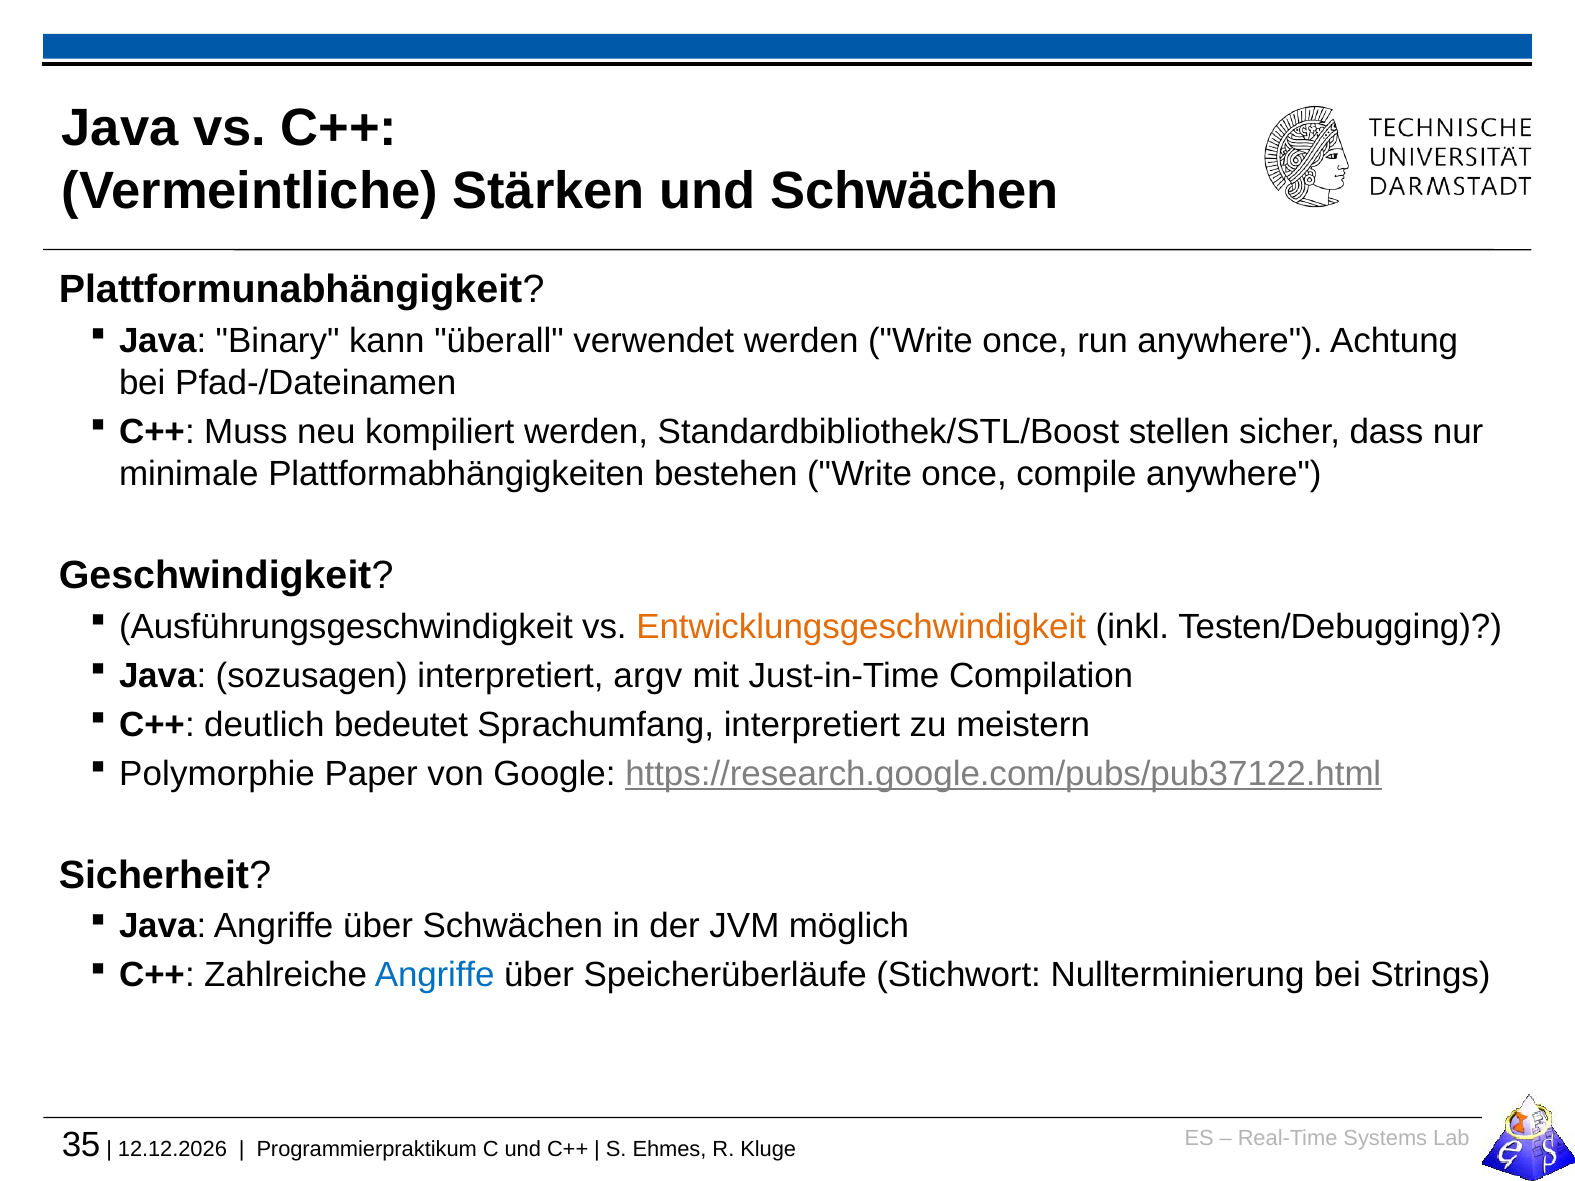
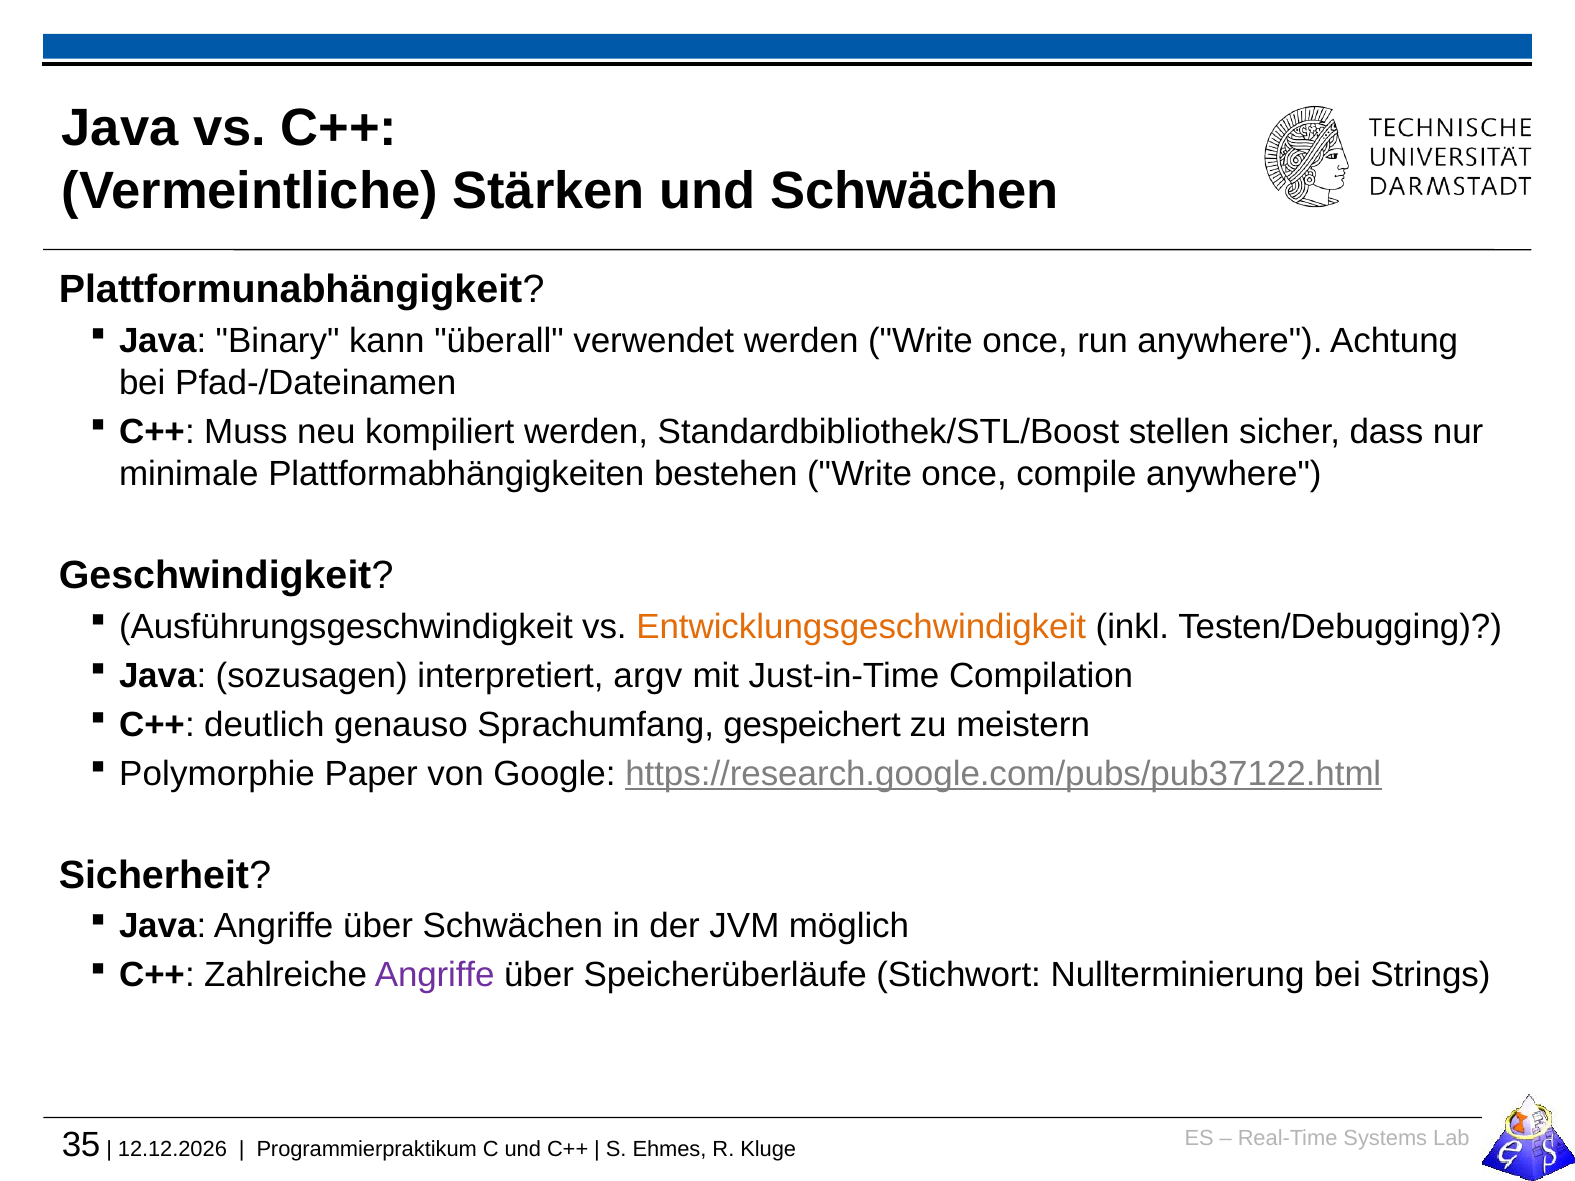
bedeutet: bedeutet -> genauso
Sprachumfang interpretiert: interpretiert -> gespeichert
Angriffe at (435, 976) colour: blue -> purple
